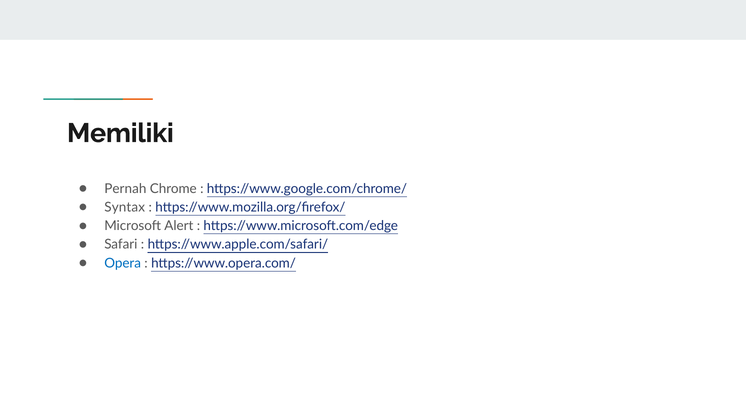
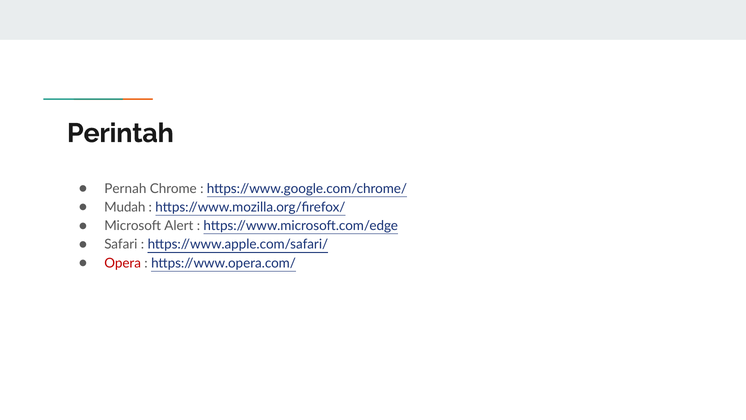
Memiliki: Memiliki -> Perintah
Syntax: Syntax -> Mudah
Opera colour: blue -> red
